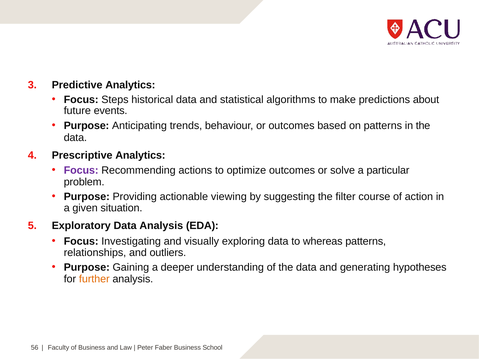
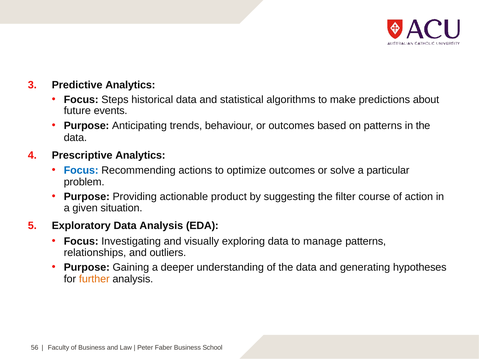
Focus at (81, 170) colour: purple -> blue
viewing: viewing -> product
whereas: whereas -> manage
